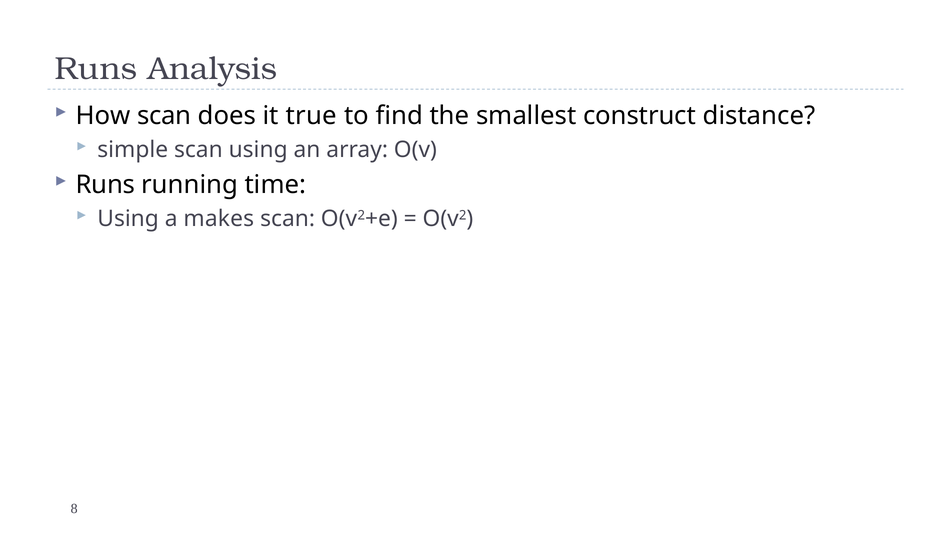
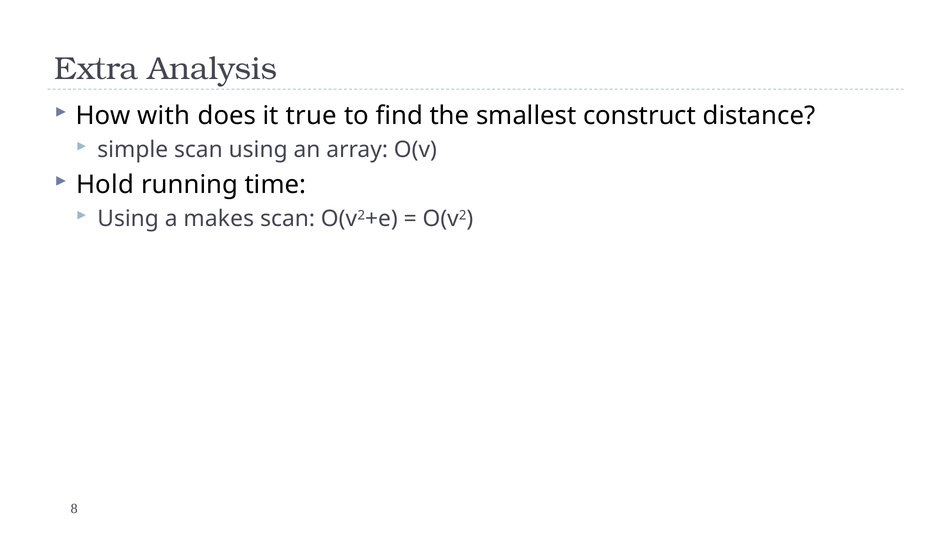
Runs at (96, 69): Runs -> Extra
How scan: scan -> with
Runs at (105, 185): Runs -> Hold
